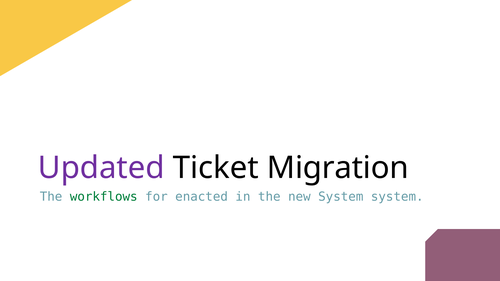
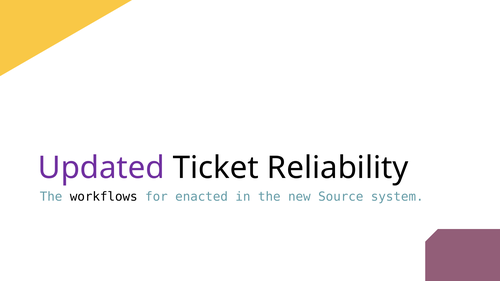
Migration: Migration -> Reliability
workflows colour: green -> black
new System: System -> Source
